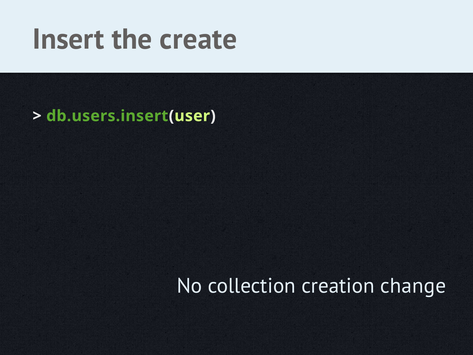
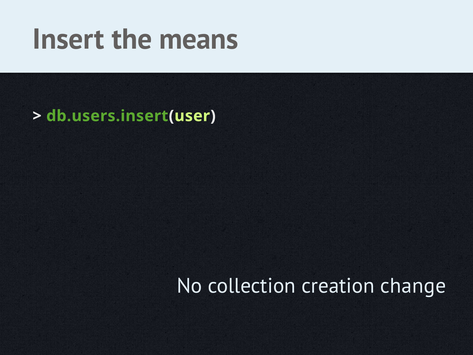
create: create -> means
